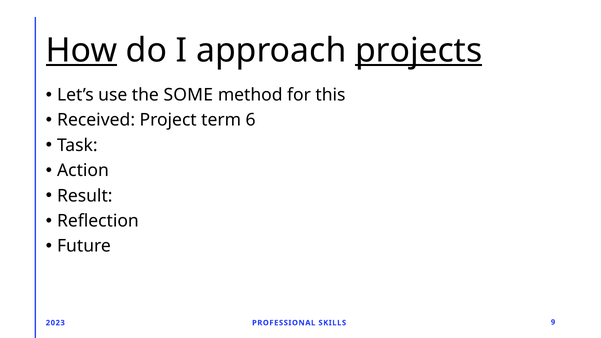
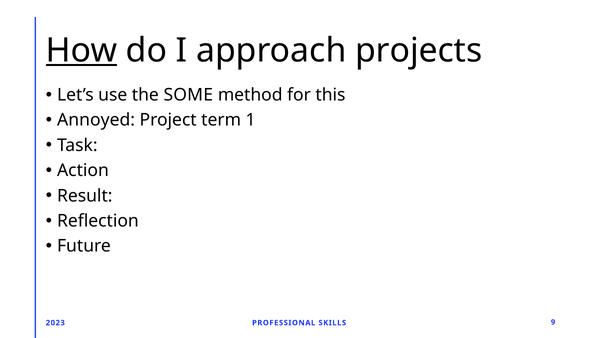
projects underline: present -> none
Received: Received -> Annoyed
6: 6 -> 1
